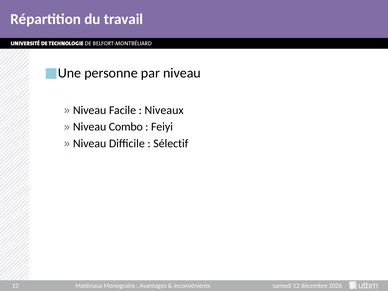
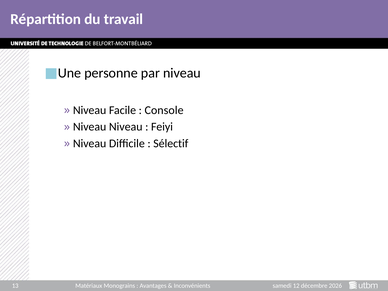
Niveaux: Niveaux -> Console
Niveau Combo: Combo -> Niveau
